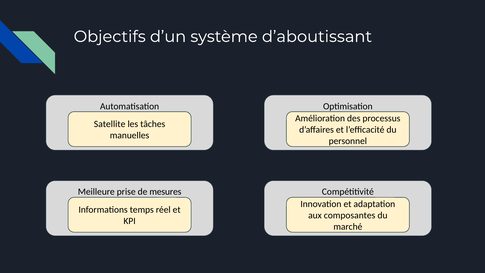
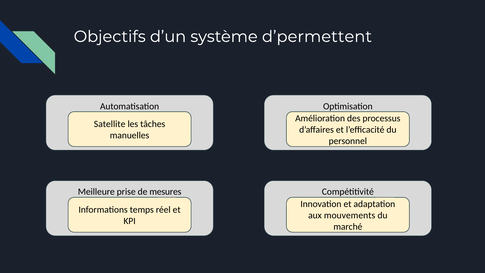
d’aboutissant: d’aboutissant -> d’permettent
composantes: composantes -> mouvements
